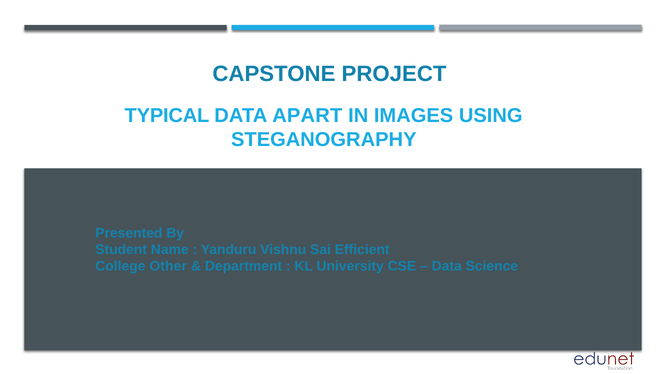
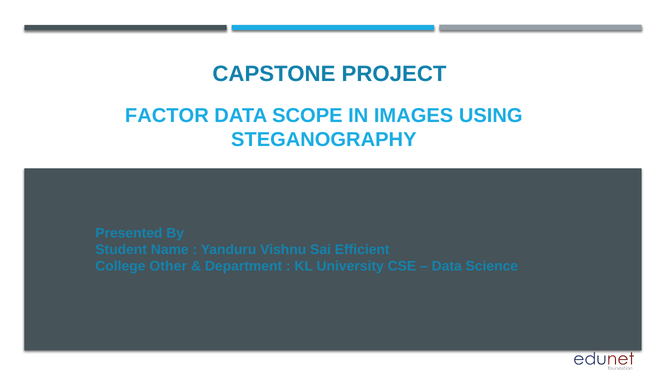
TYPICAL: TYPICAL -> FACTOR
APART: APART -> SCOPE
